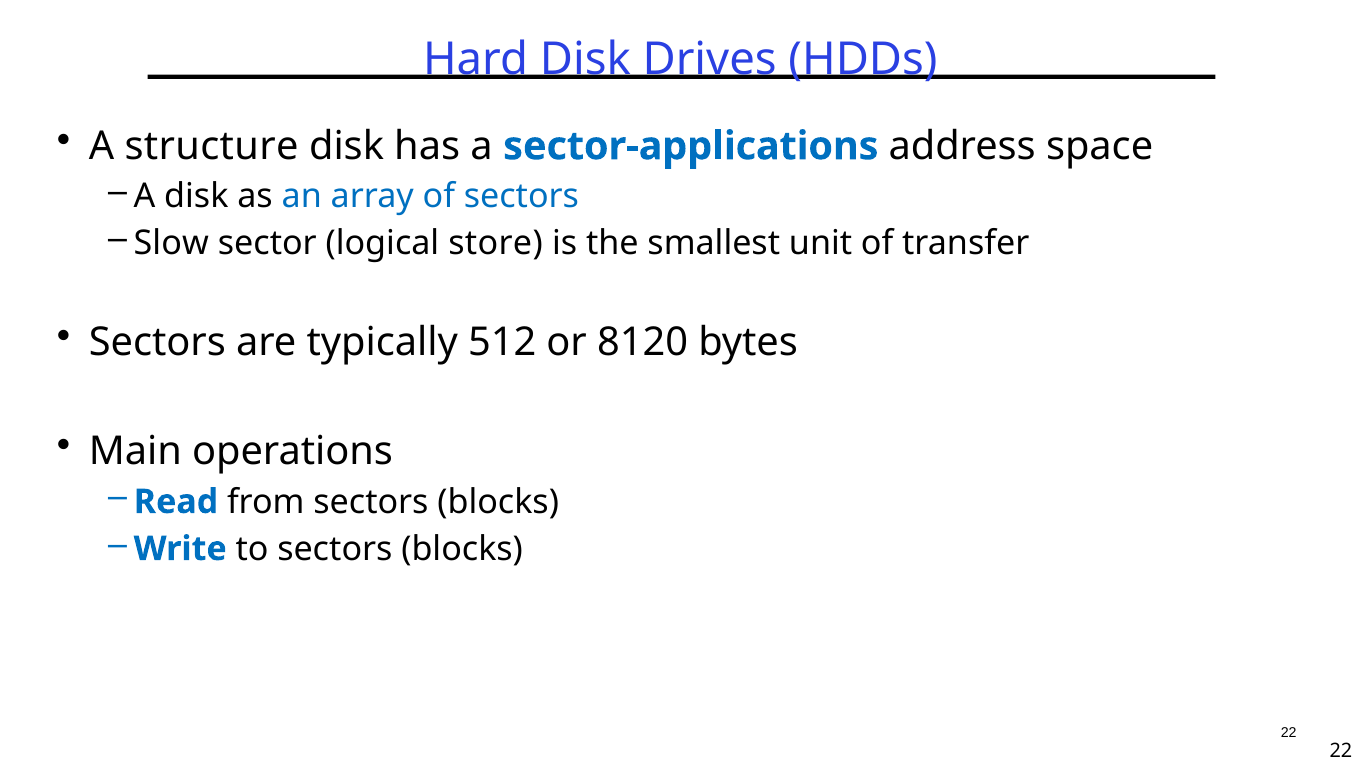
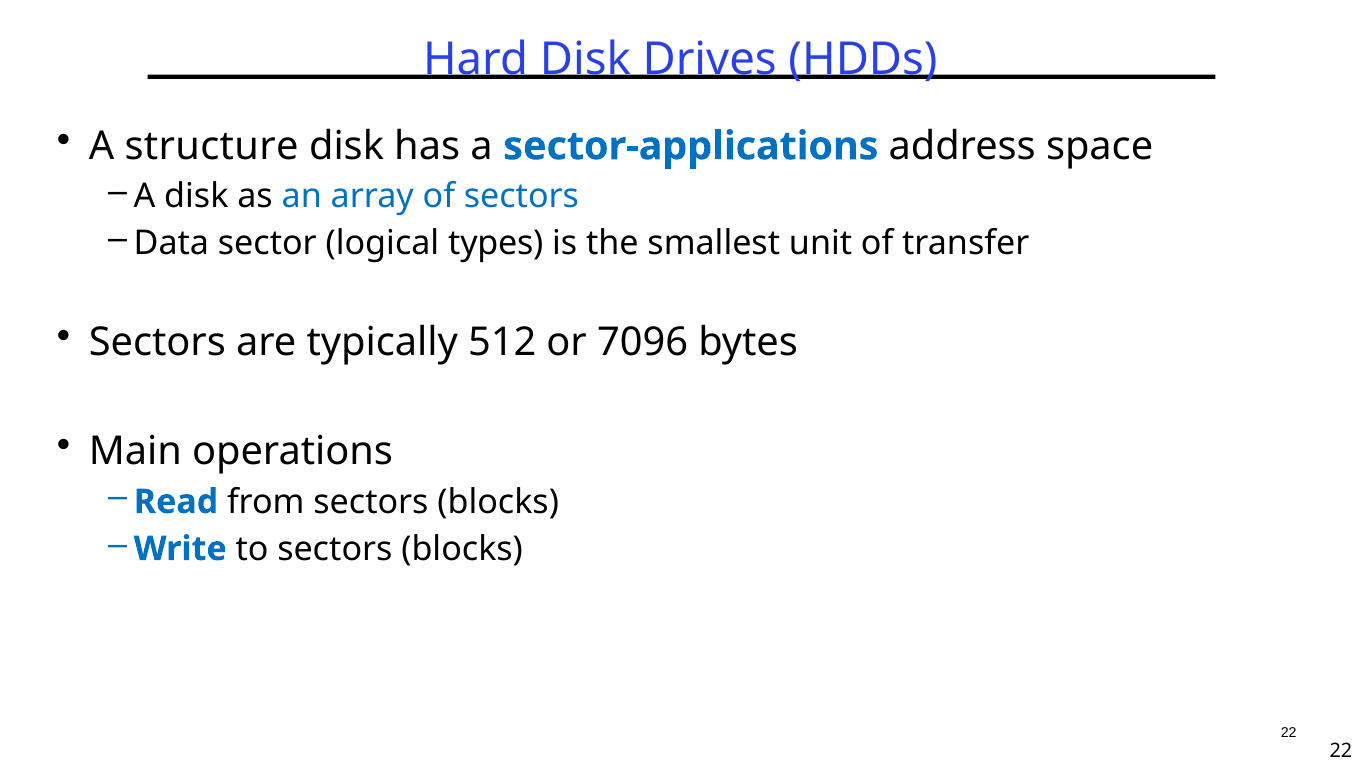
Slow: Slow -> Data
store: store -> types
8120: 8120 -> 7096
